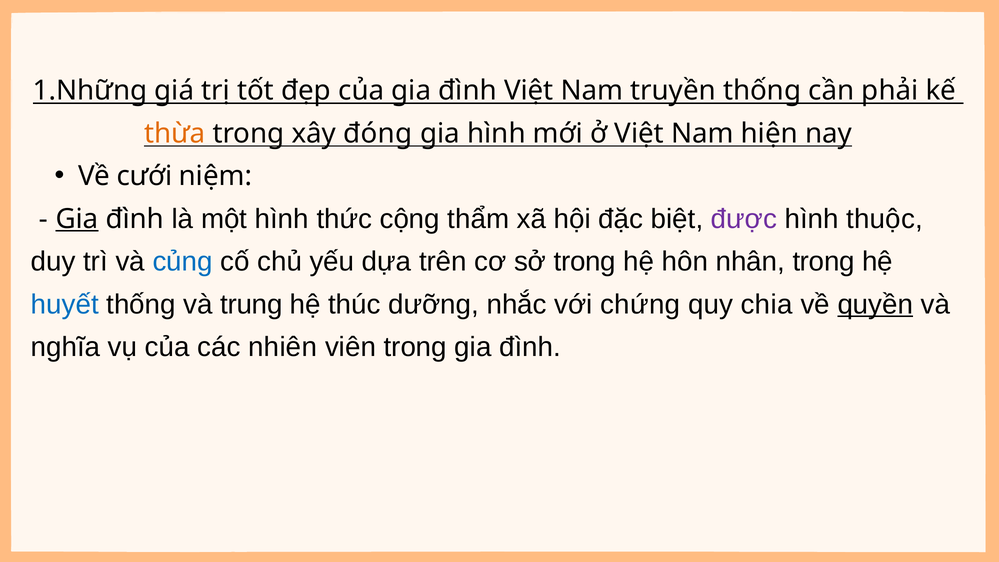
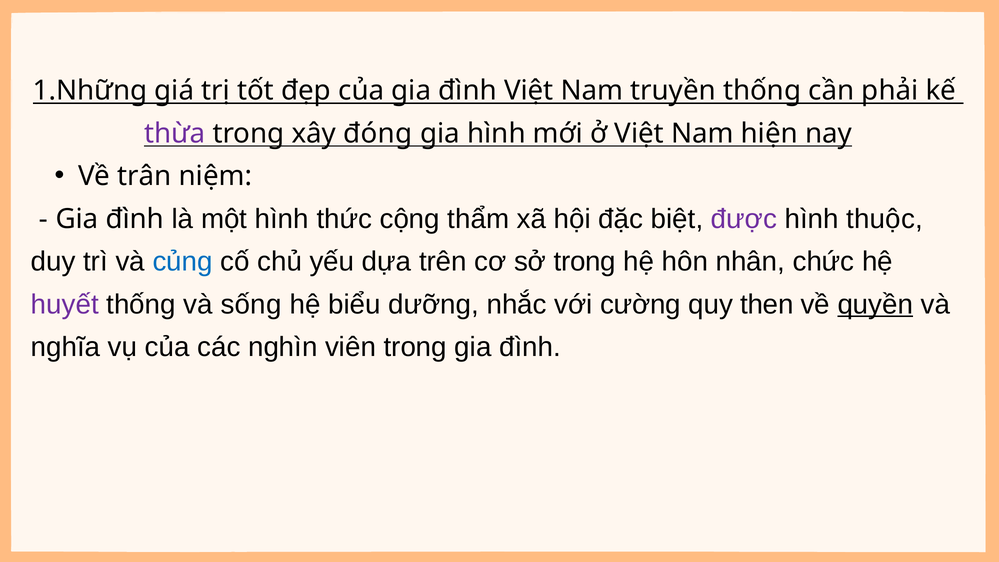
thừa colour: orange -> purple
cưới: cưới -> trân
Gia at (77, 219) underline: present -> none
nhân trong: trong -> chức
huyết colour: blue -> purple
trung: trung -> sống
thúc: thúc -> biểu
chứng: chứng -> cường
chia: chia -> then
nhiên: nhiên -> nghìn
